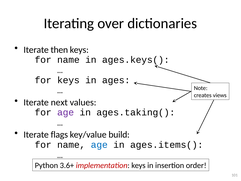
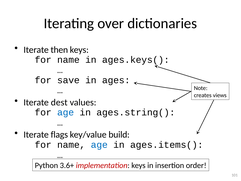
for keys: keys -> save
next: next -> dest
age at (66, 112) colour: purple -> blue
ages.taking(: ages.taking( -> ages.string(
